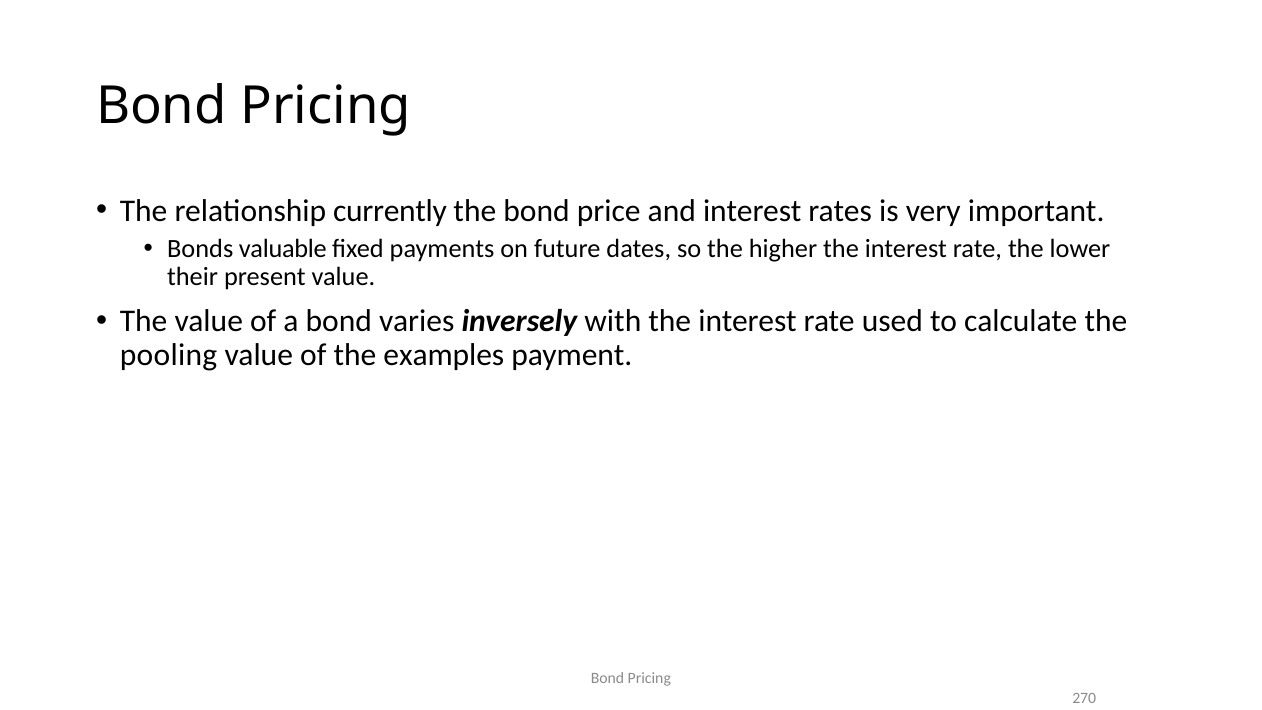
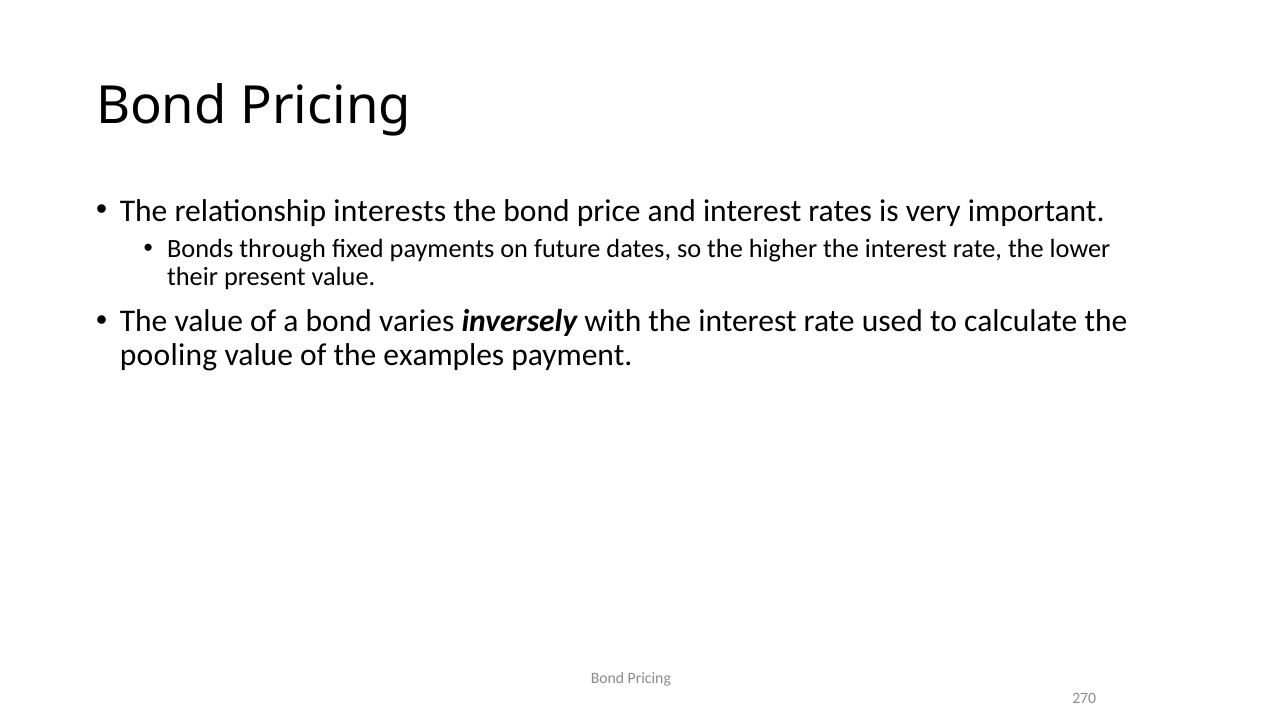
currently: currently -> interests
valuable: valuable -> through
